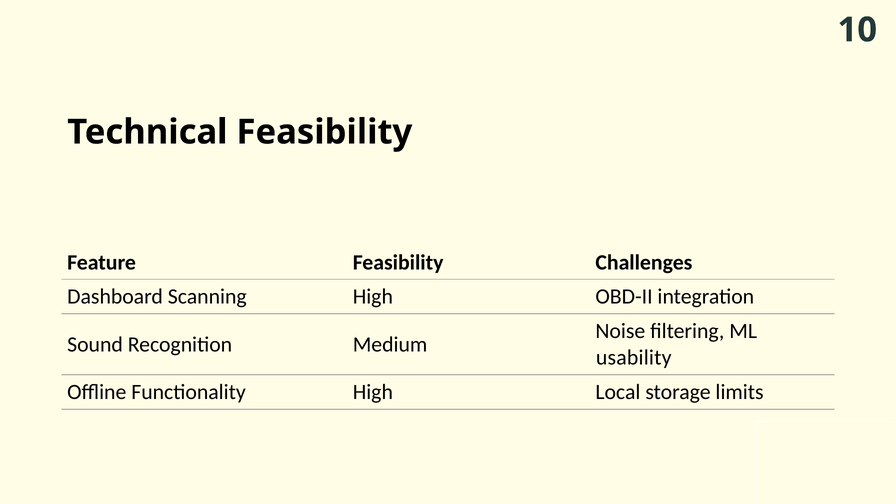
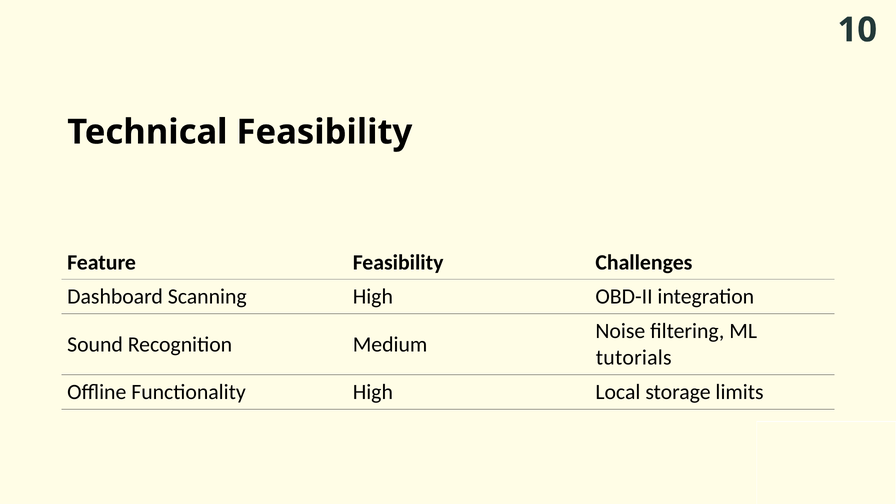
usability: usability -> tutorials
